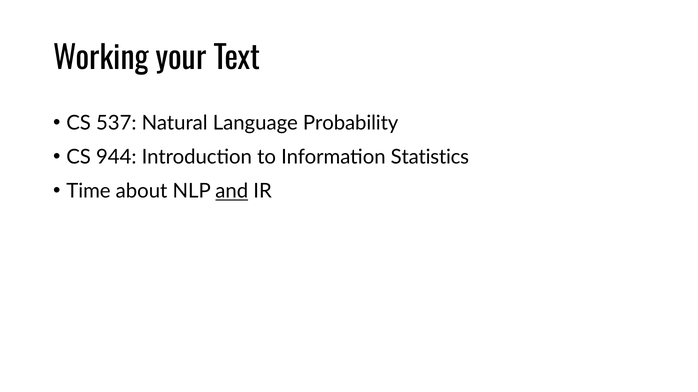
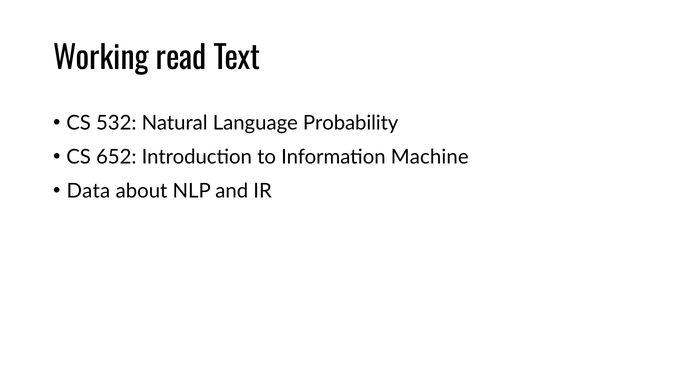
your: your -> read
537: 537 -> 532
944: 944 -> 652
Statistics: Statistics -> Machine
Time: Time -> Data
and underline: present -> none
